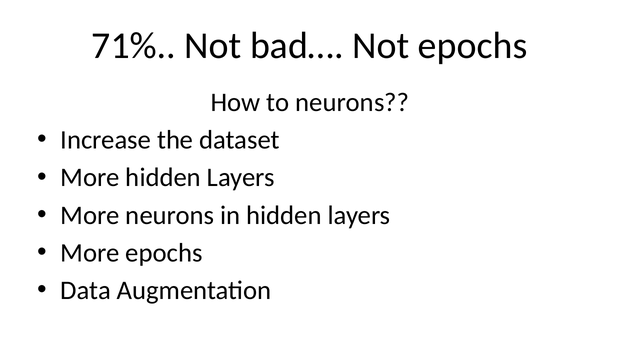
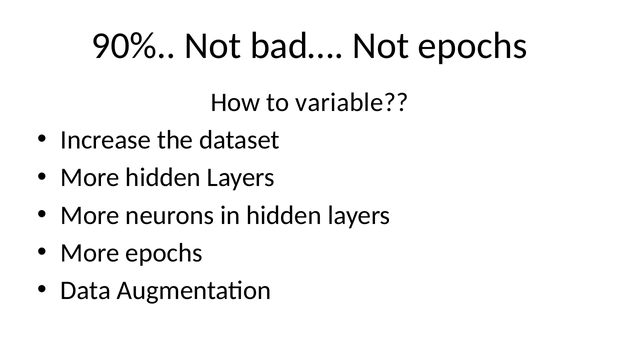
71%: 71% -> 90%
to neurons: neurons -> variable
